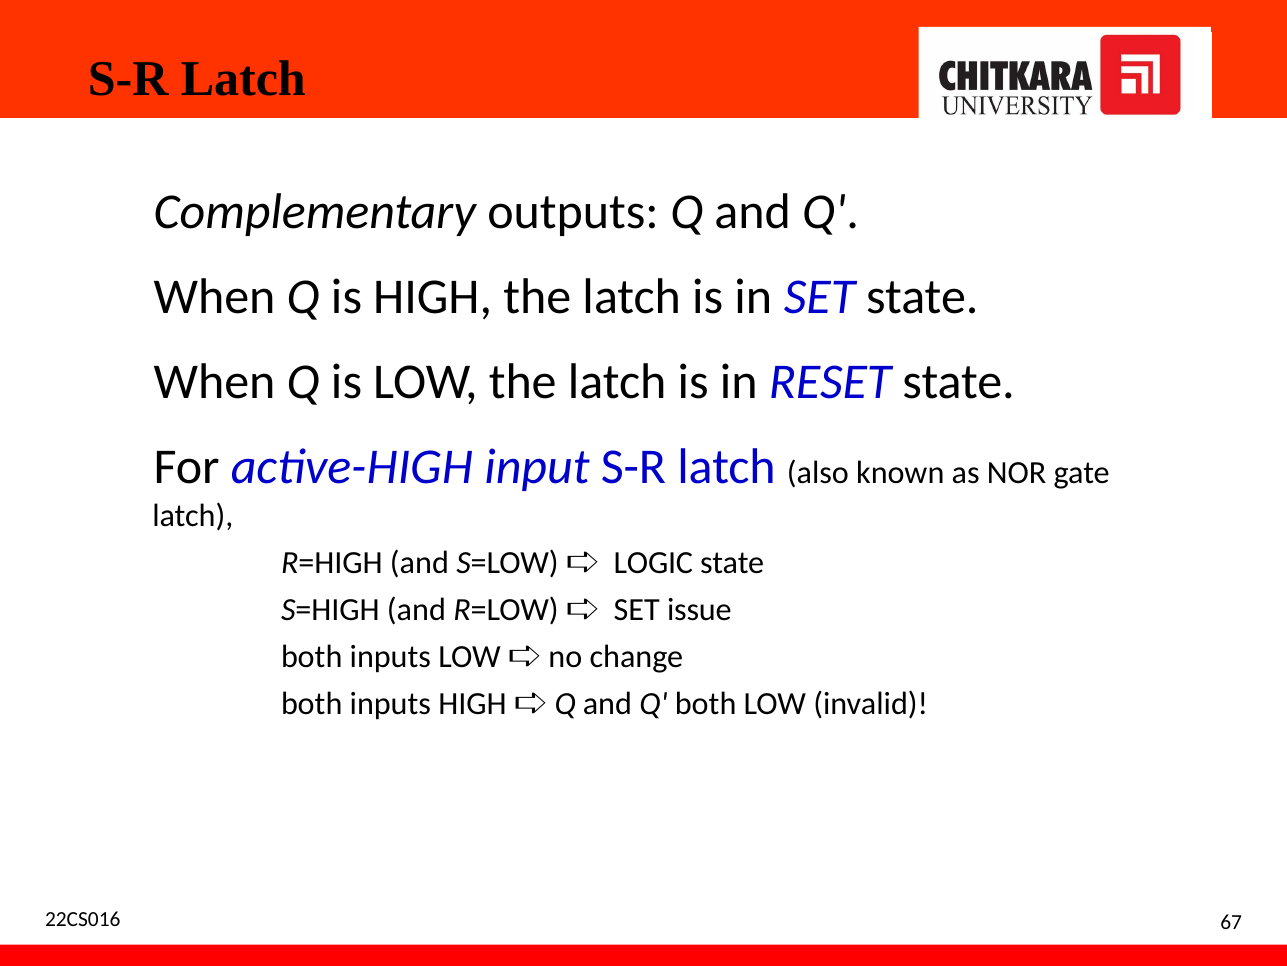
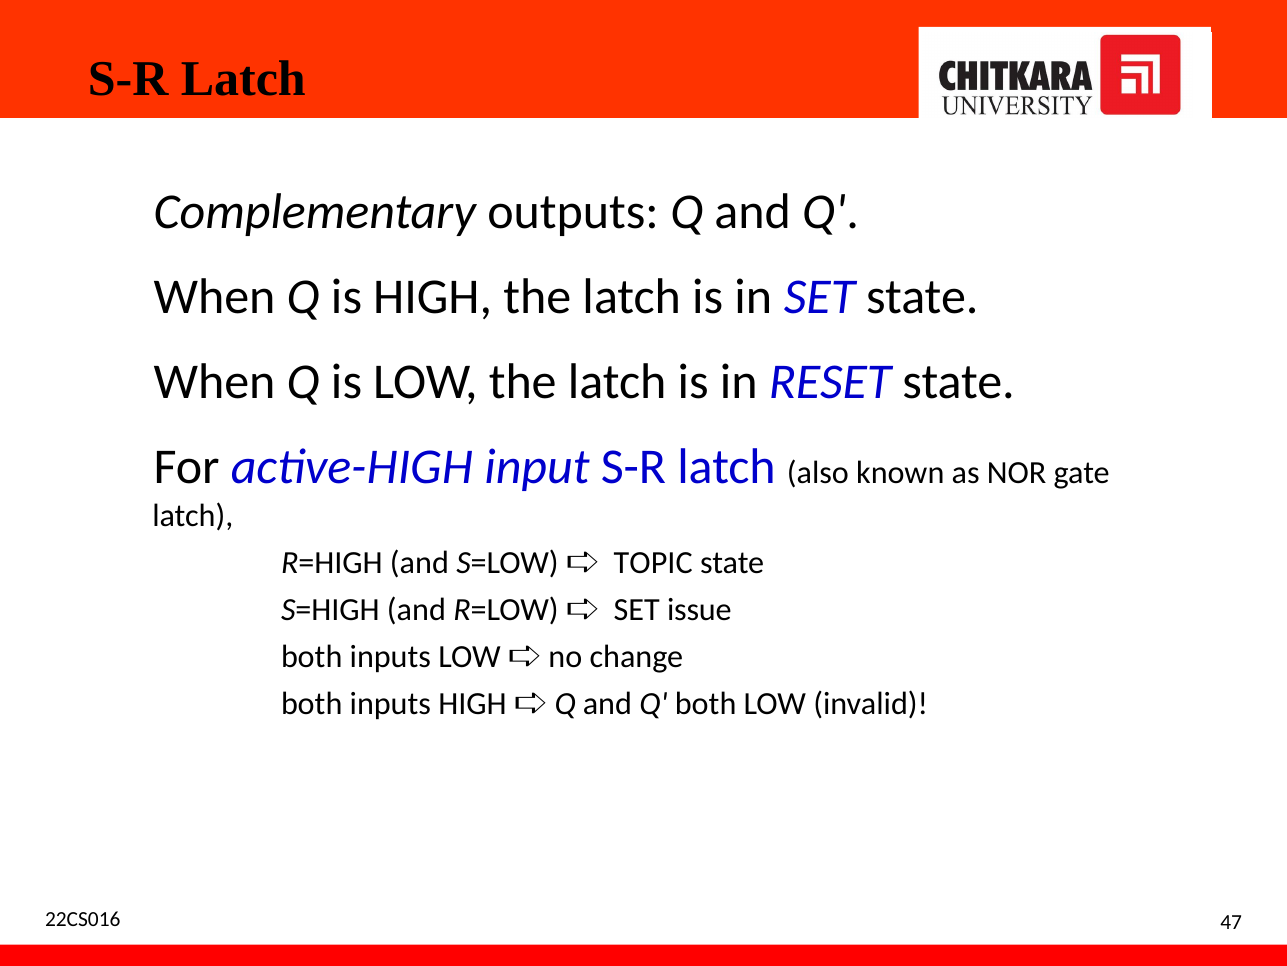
LOGIC: LOGIC -> TOPIC
67: 67 -> 47
